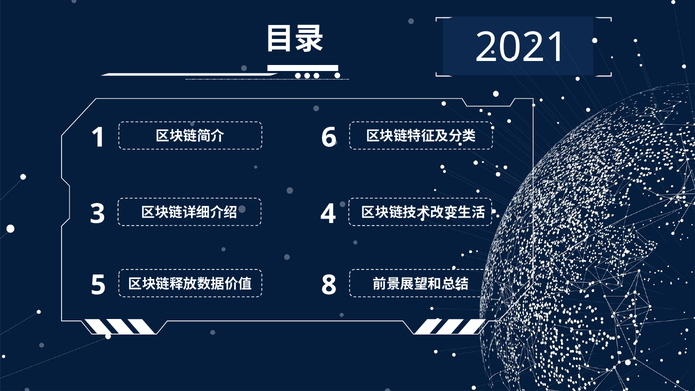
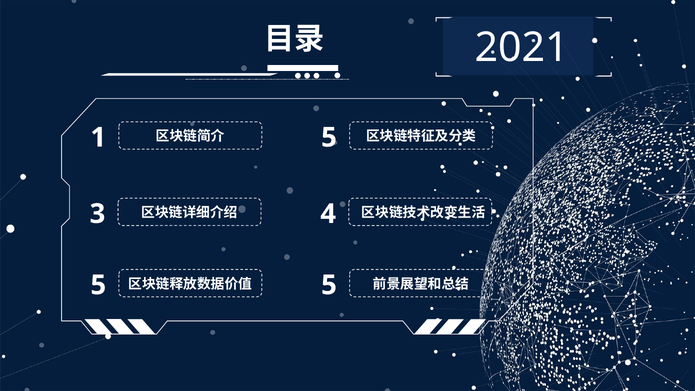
6 at (329, 137): 6 -> 5
8 at (329, 285): 8 -> 5
